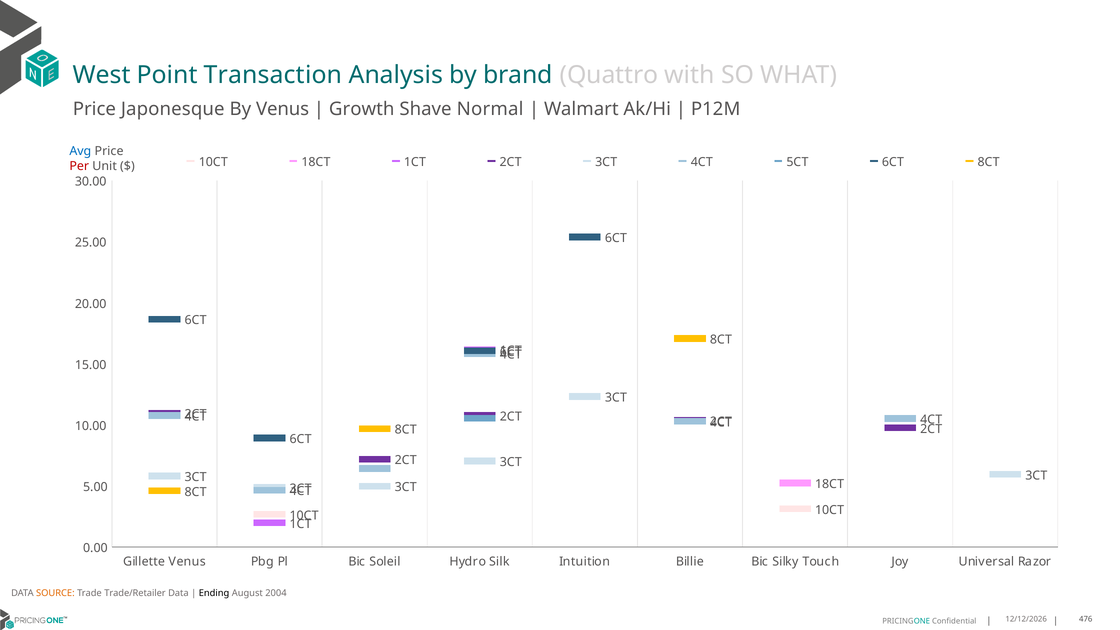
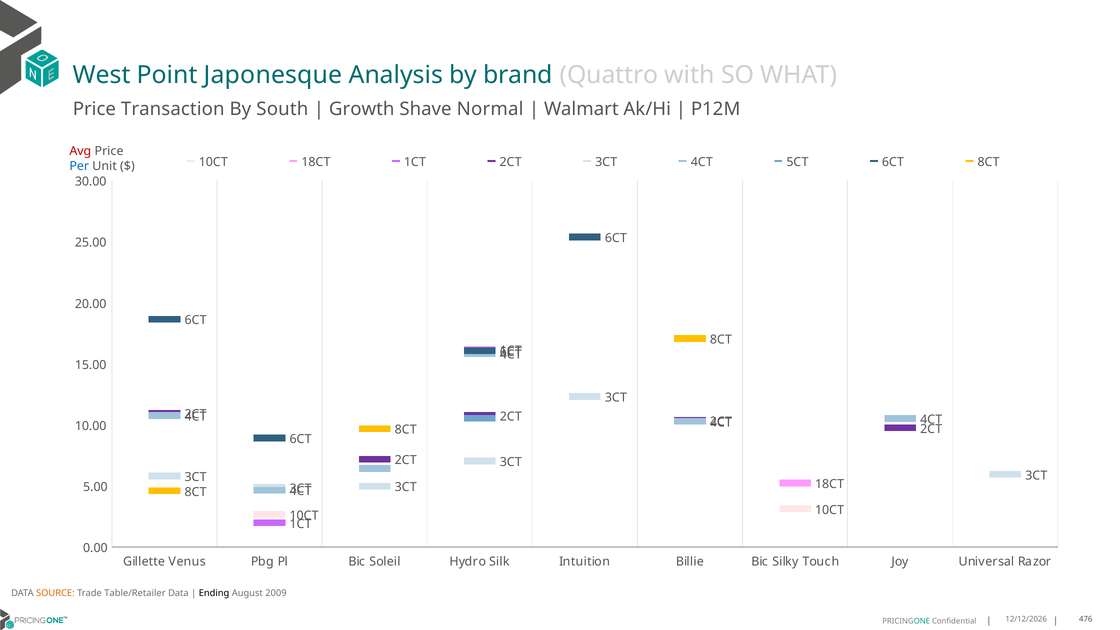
Transaction: Transaction -> Japonesque
Japonesque: Japonesque -> Transaction
By Venus: Venus -> South
Avg colour: blue -> red
Per colour: red -> blue
Trade/Retailer: Trade/Retailer -> Table/Retailer
2004: 2004 -> 2009
